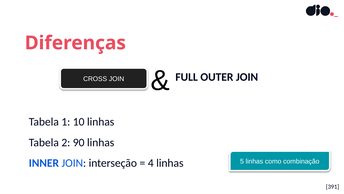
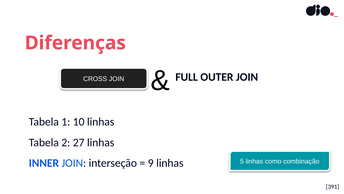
90: 90 -> 27
4: 4 -> 9
